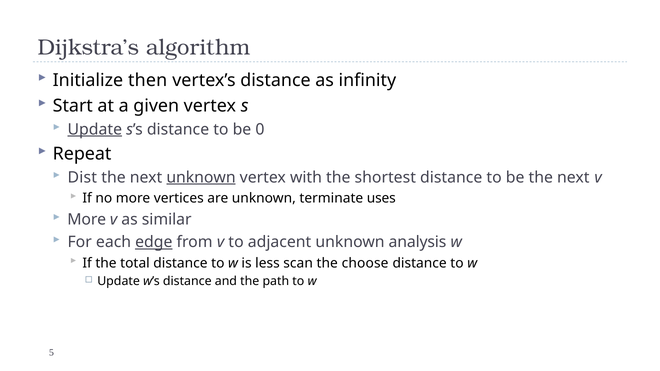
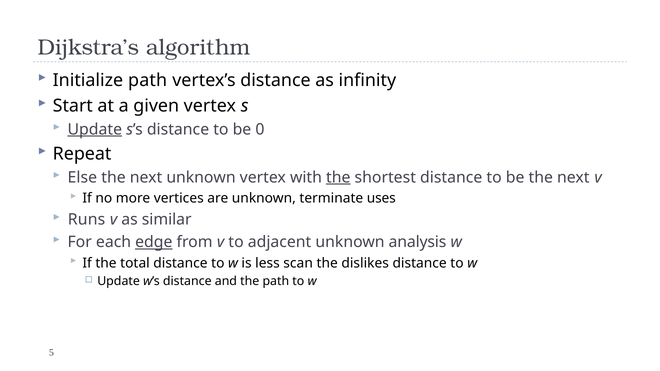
Initialize then: then -> path
Dist: Dist -> Else
unknown at (201, 177) underline: present -> none
the at (338, 177) underline: none -> present
More at (87, 220): More -> Runs
choose: choose -> dislikes
